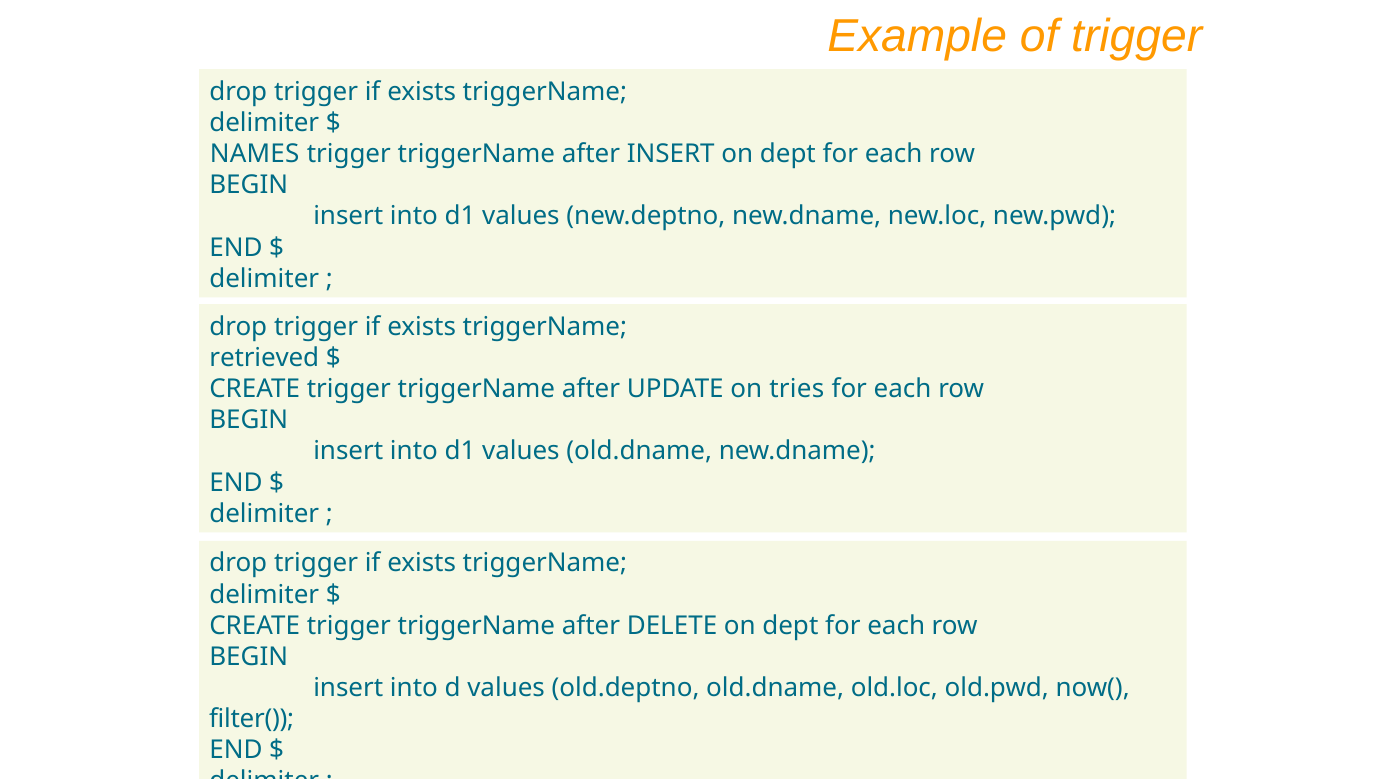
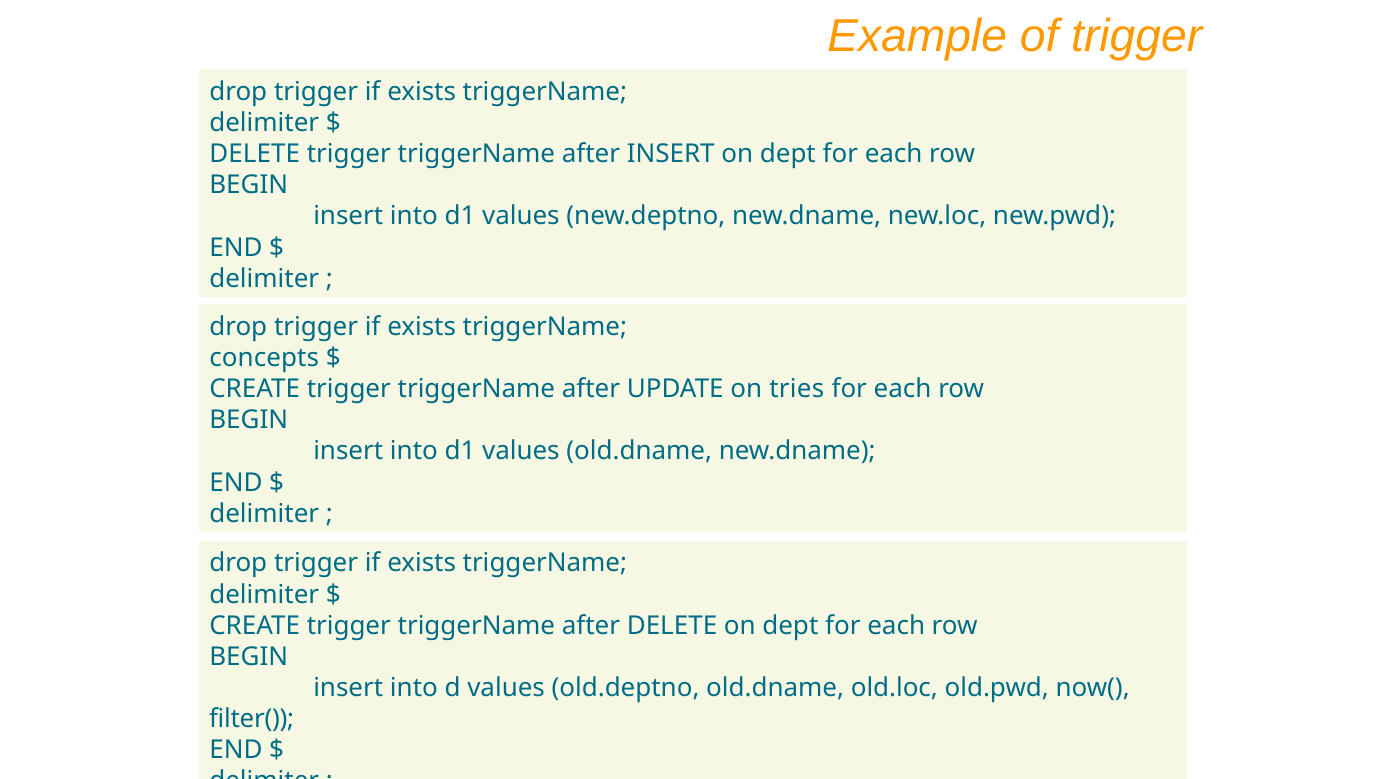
NAMES at (255, 154): NAMES -> DELETE
retrieved: retrieved -> concepts
